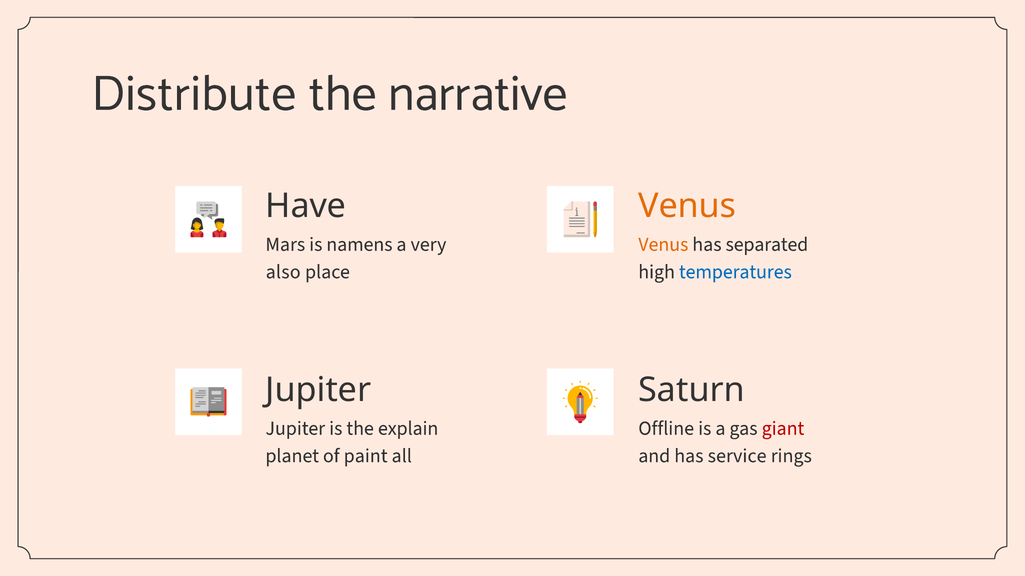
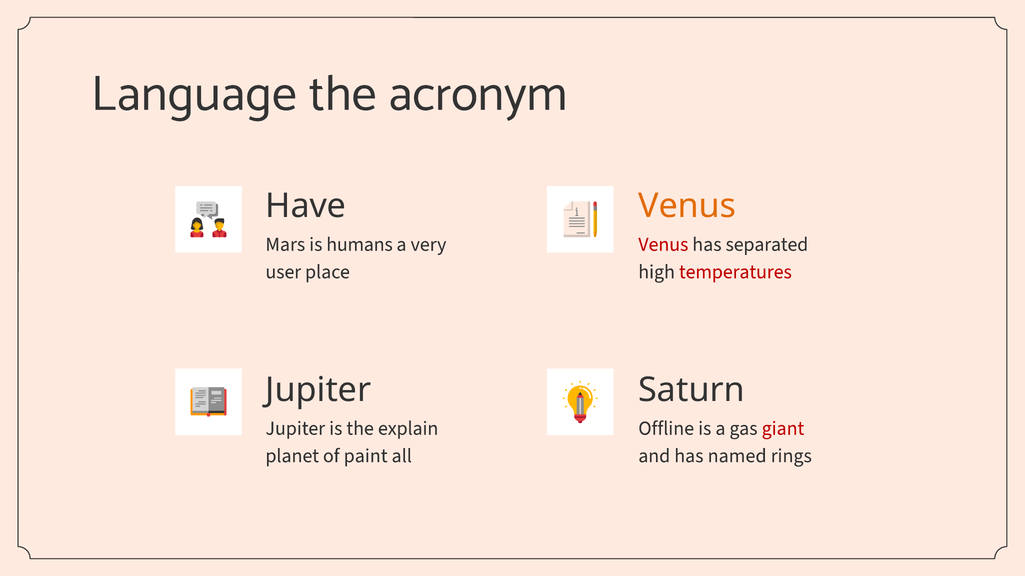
Distribute: Distribute -> Language
narrative: narrative -> acronym
namens: namens -> humans
Venus at (663, 245) colour: orange -> red
also: also -> user
temperatures colour: blue -> red
service: service -> named
